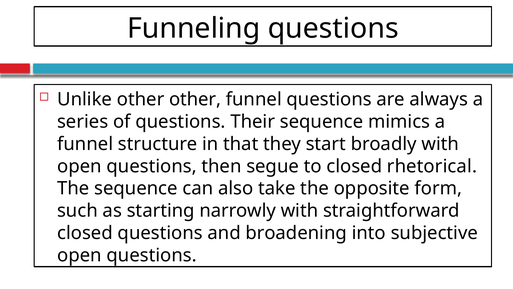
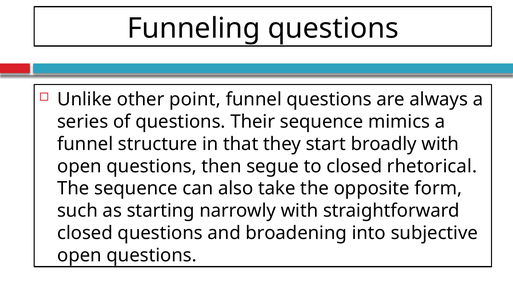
other other: other -> point
